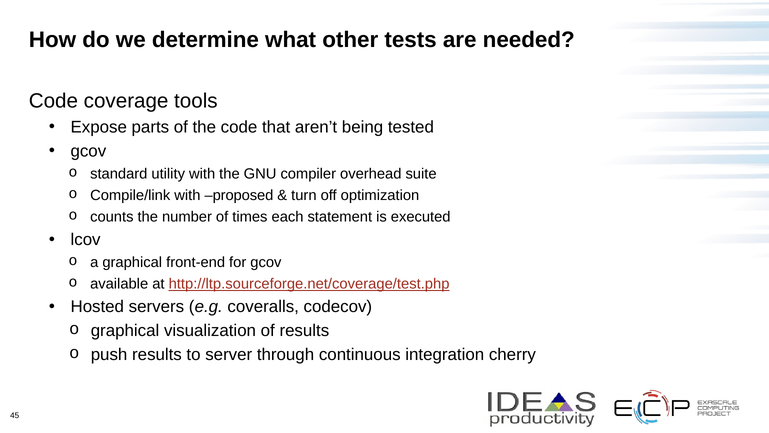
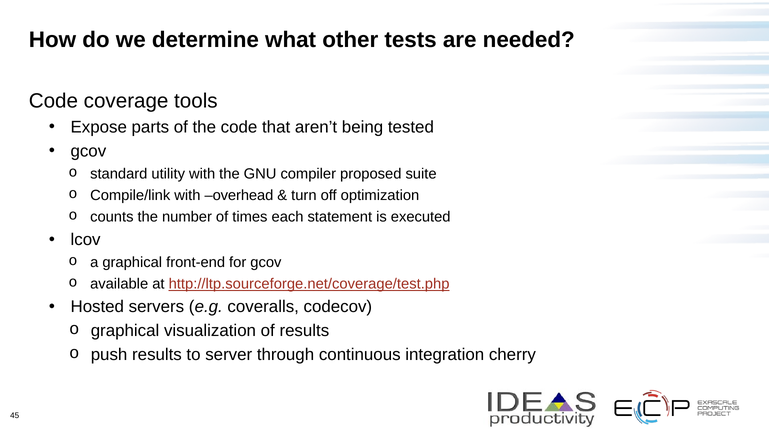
overhead: overhead -> proposed
proposed: proposed -> overhead
